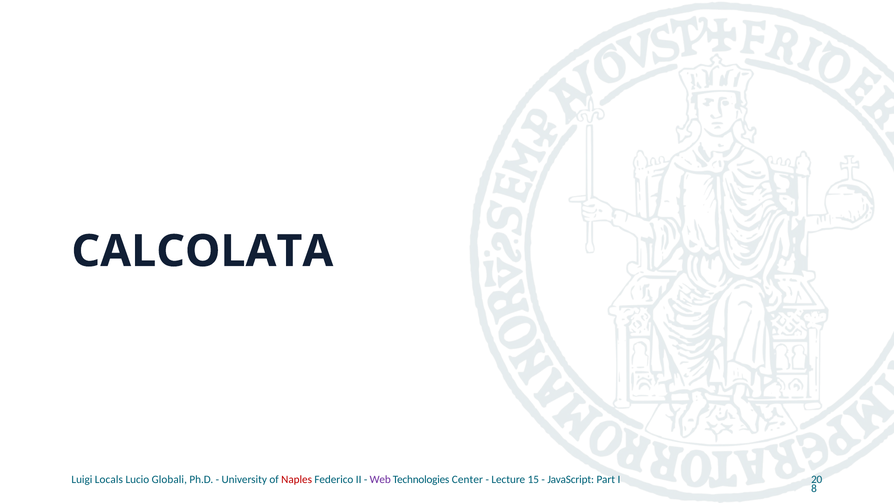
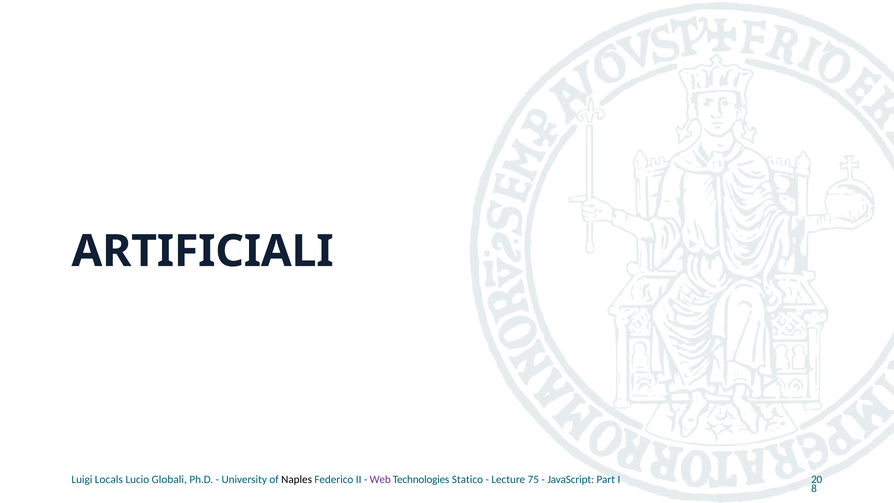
CALCOLATA: CALCOLATA -> ARTIFICIALI
Naples colour: red -> black
Center: Center -> Statico
15: 15 -> 75
